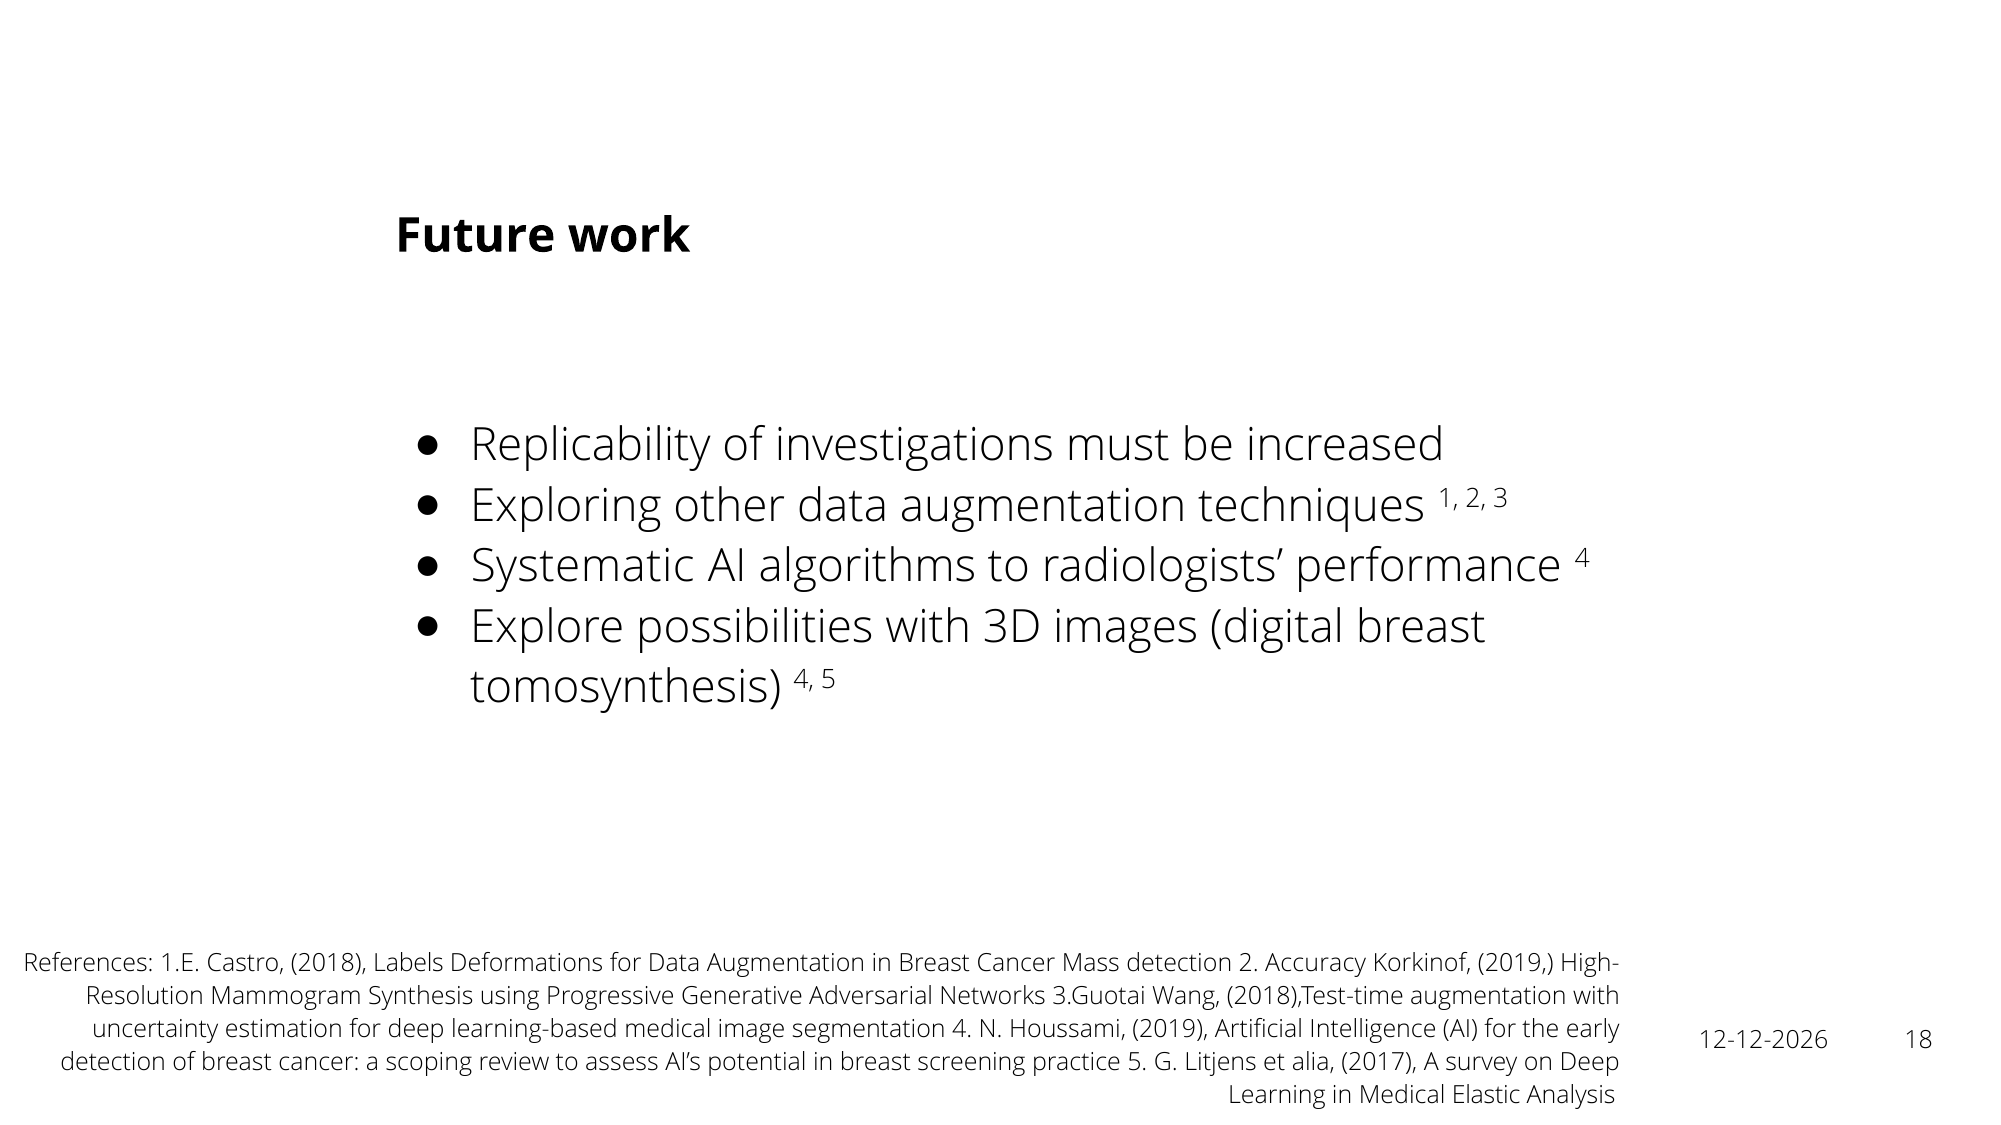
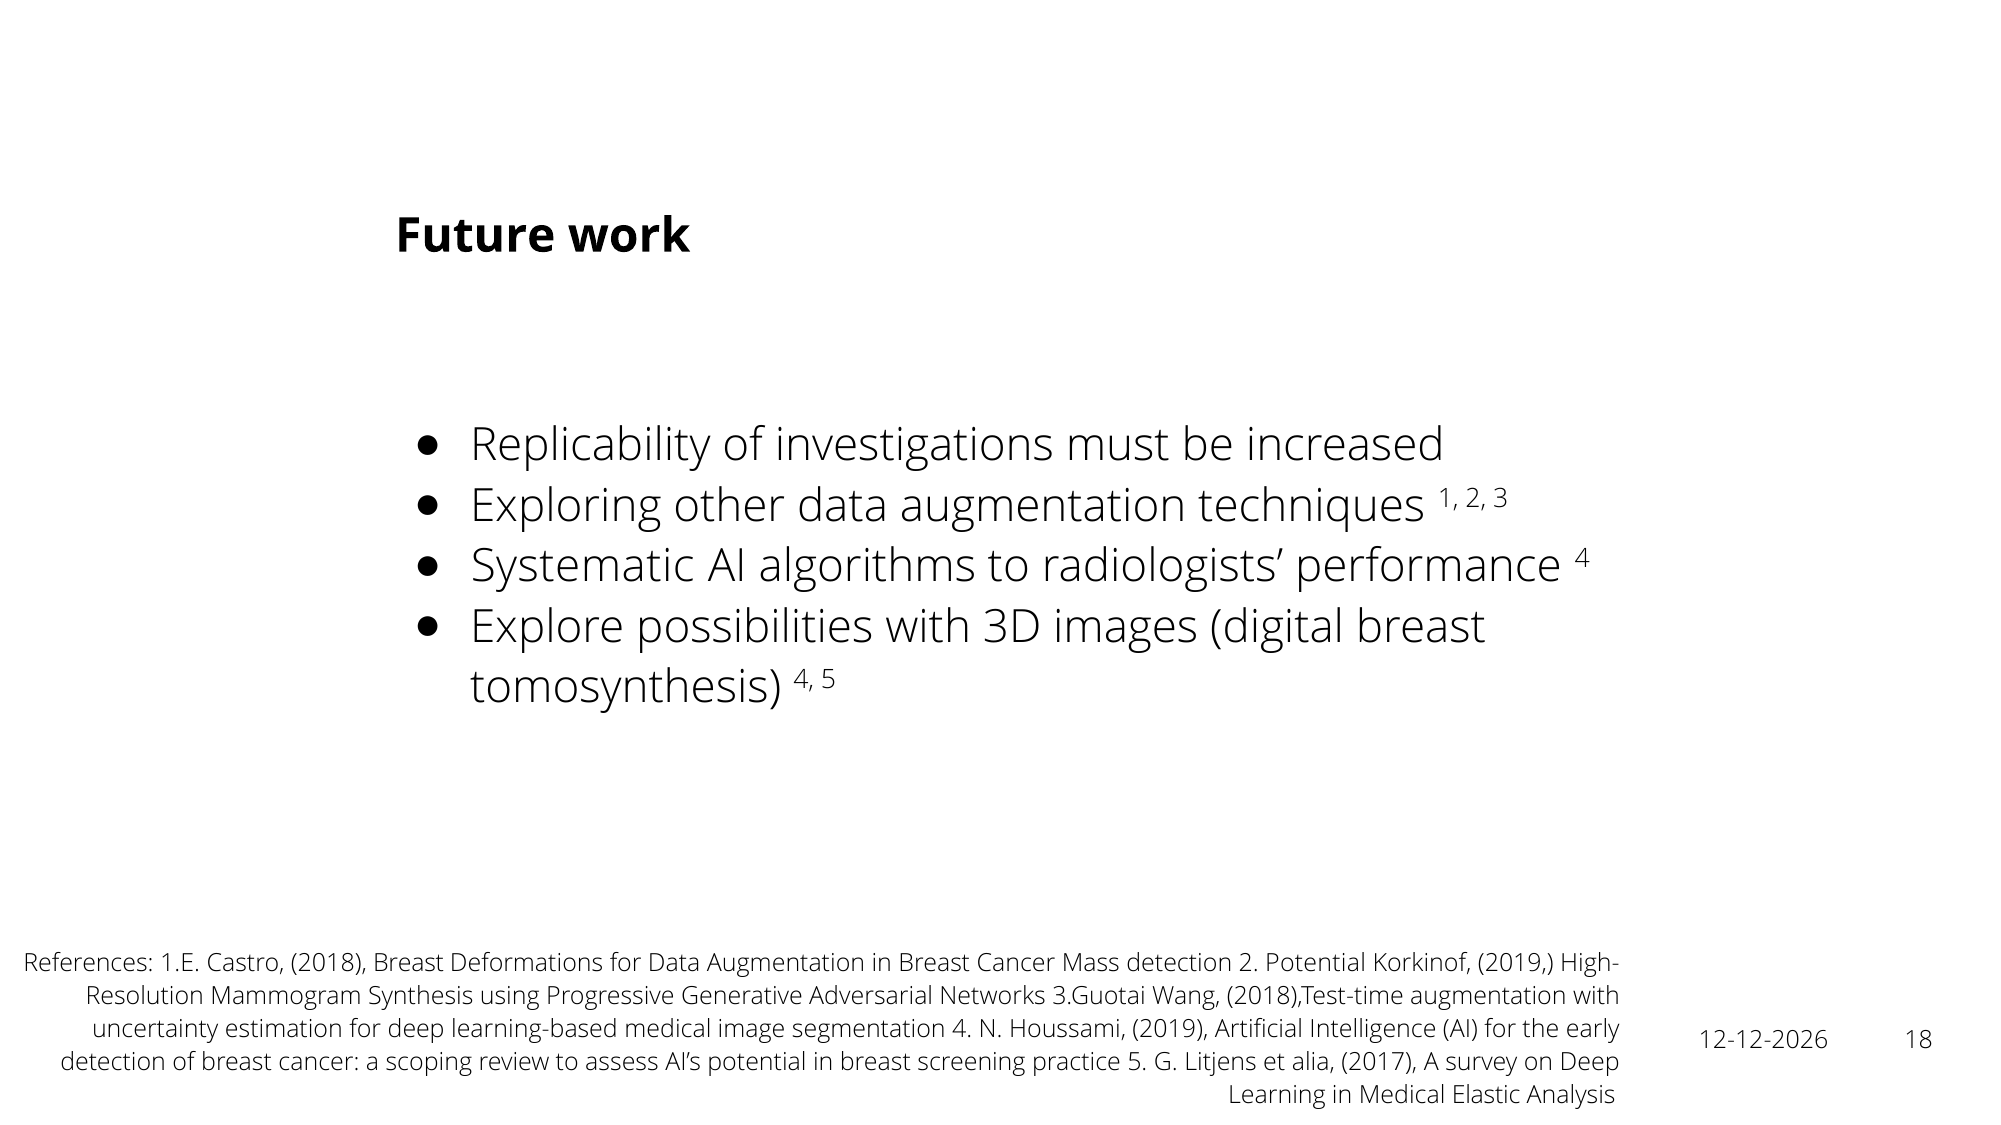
2018 Labels: Labels -> Breast
2 Accuracy: Accuracy -> Potential
